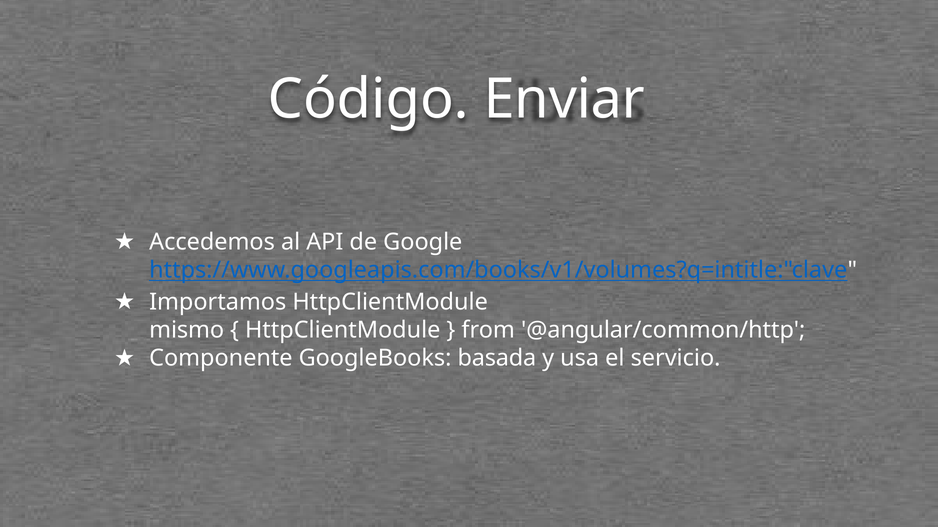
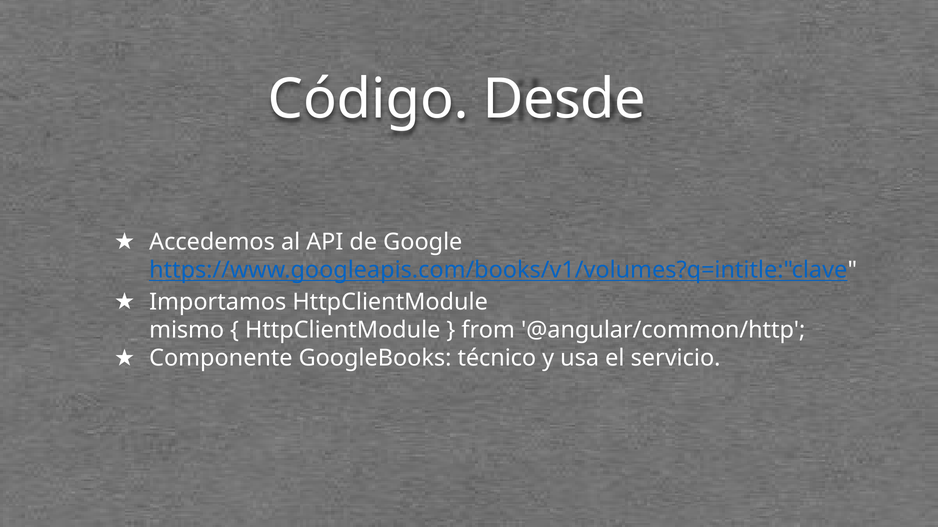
Enviar: Enviar -> Desde
basada: basada -> técnico
